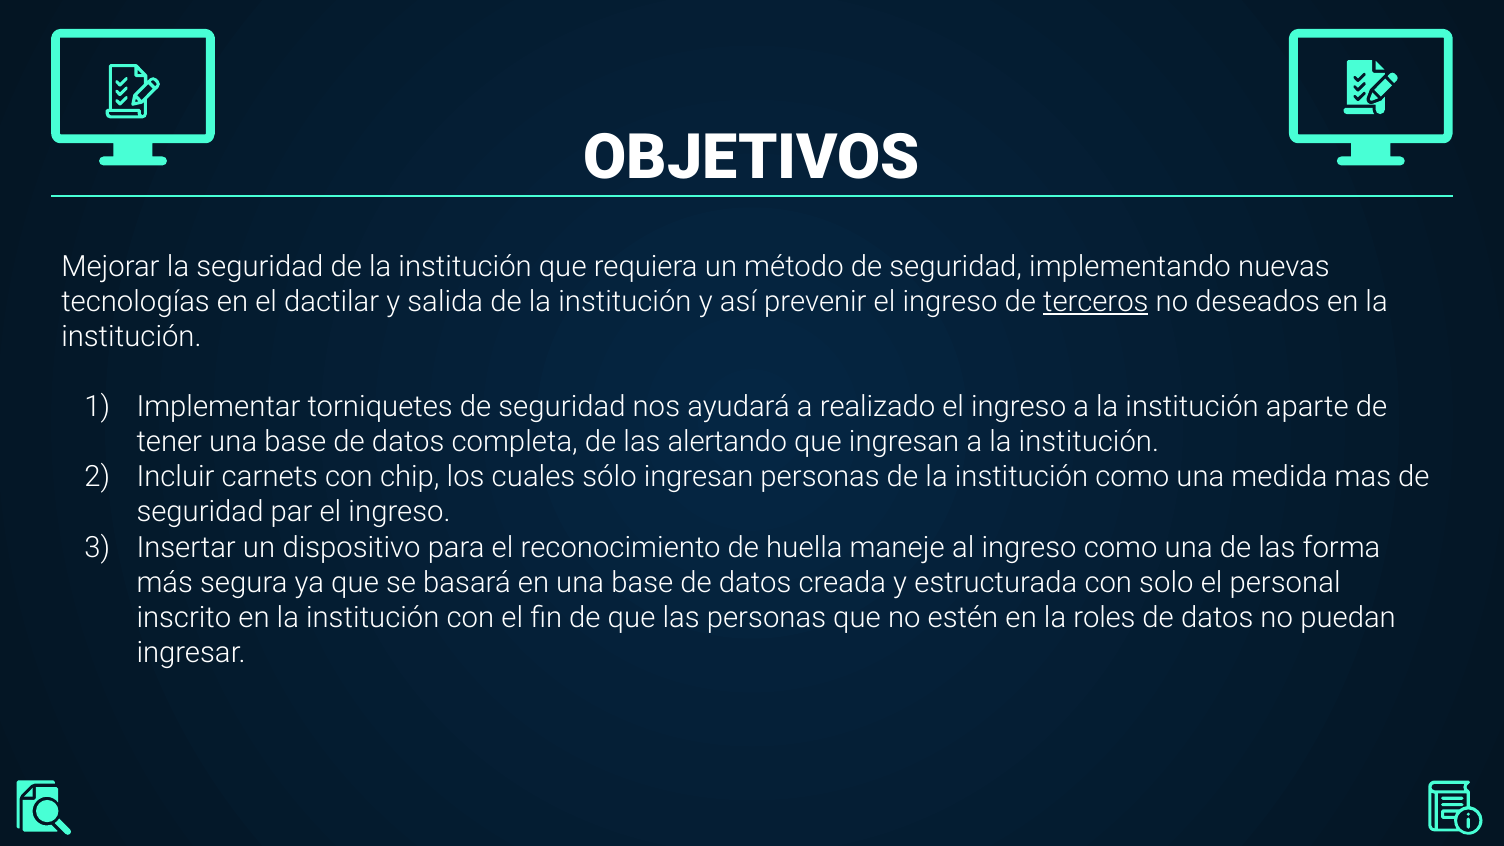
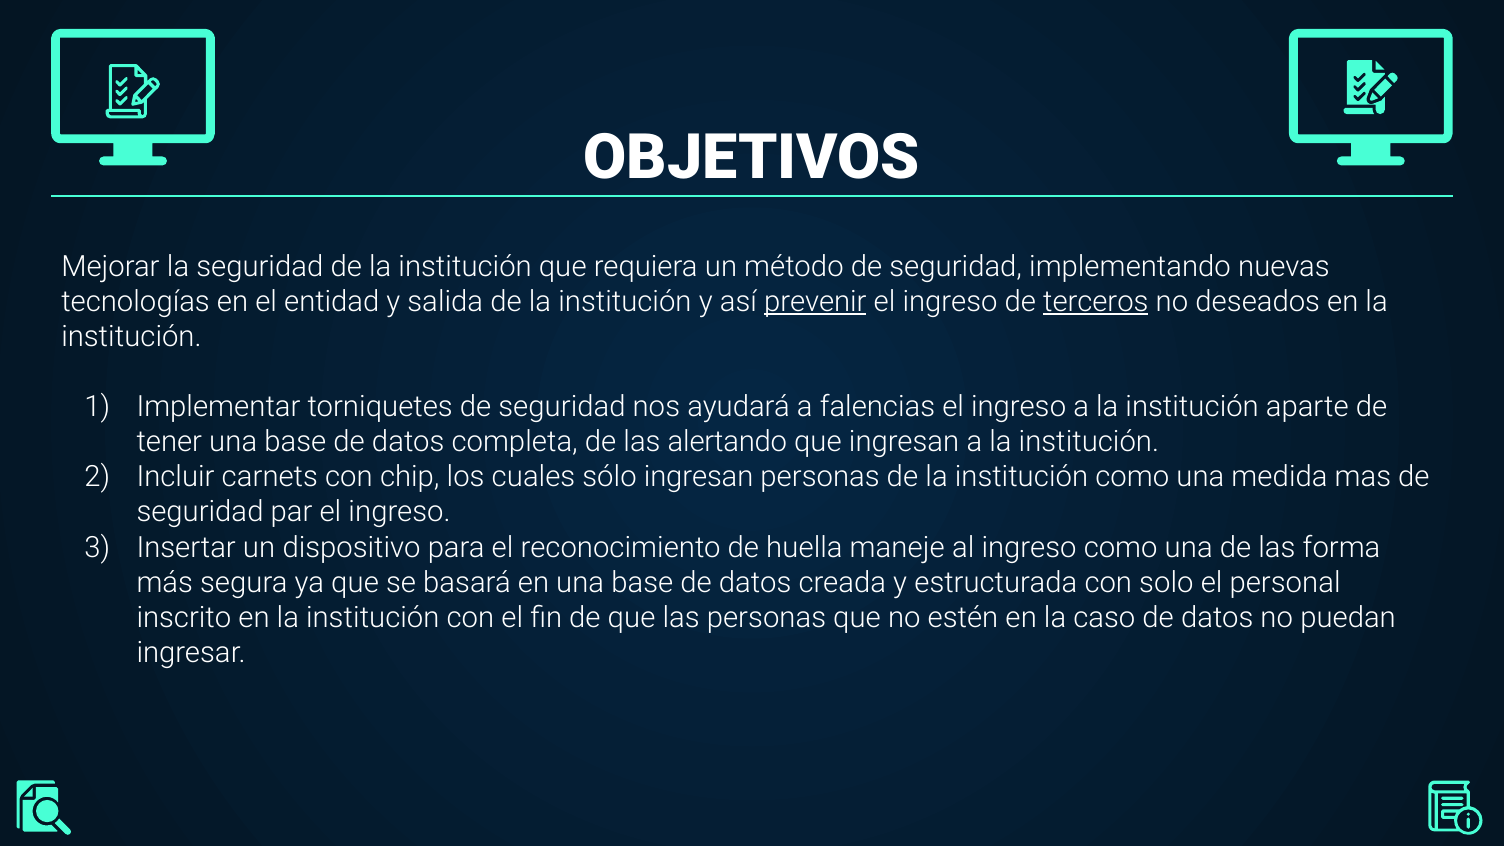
dactilar: dactilar -> entidad
prevenir underline: none -> present
realizado: realizado -> falencias
roles: roles -> caso
